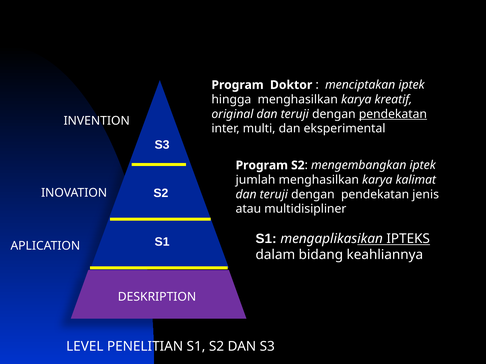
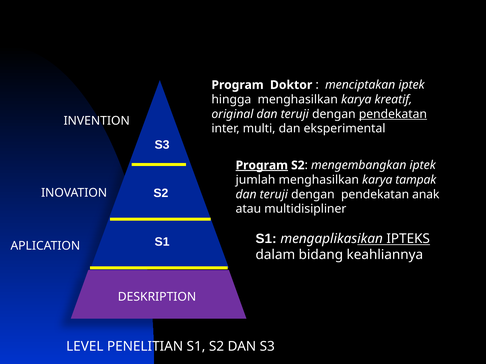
Program at (262, 165) underline: none -> present
kalimat: kalimat -> tampak
jenis: jenis -> anak
